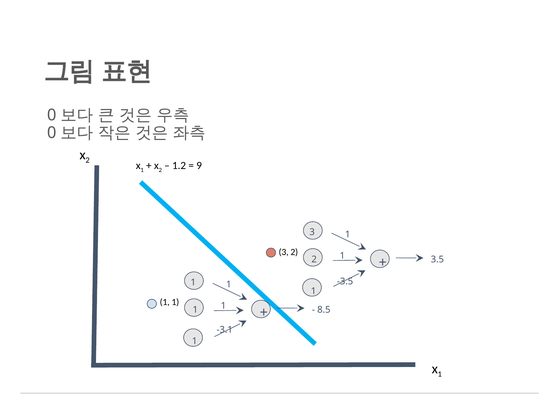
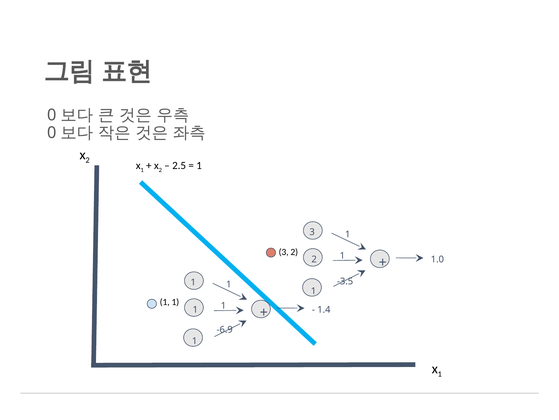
1.2: 1.2 -> 2.5
9 at (199, 165): 9 -> 1
3.5: 3.5 -> 1.0
8.5: 8.5 -> 1.4
-3.1: -3.1 -> -6.9
